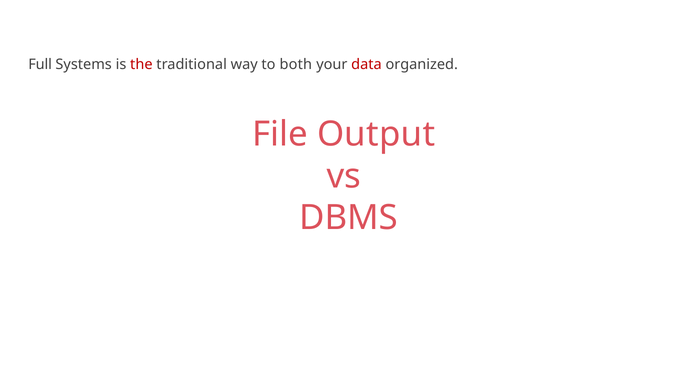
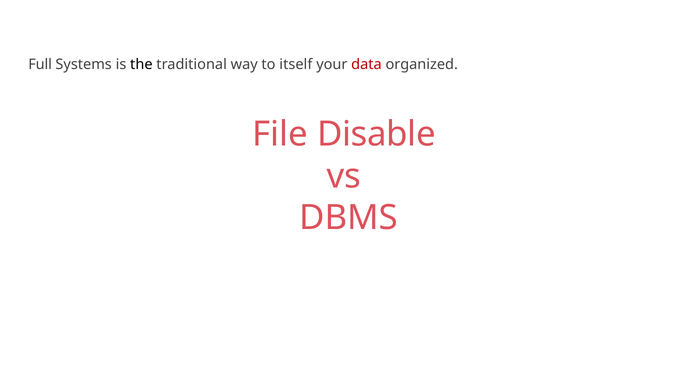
the colour: red -> black
both: both -> itself
Output: Output -> Disable
